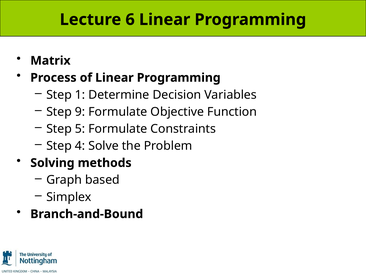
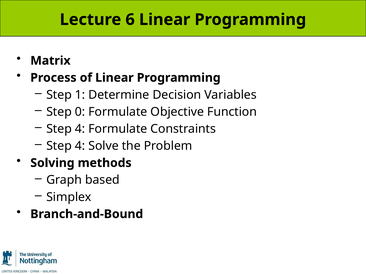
9: 9 -> 0
5 at (80, 129): 5 -> 4
